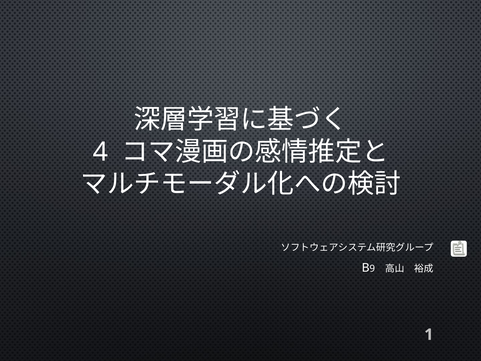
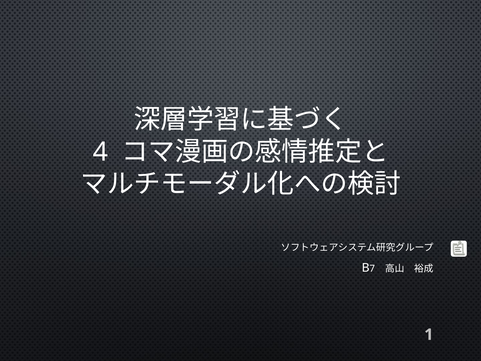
9: 9 -> 7
